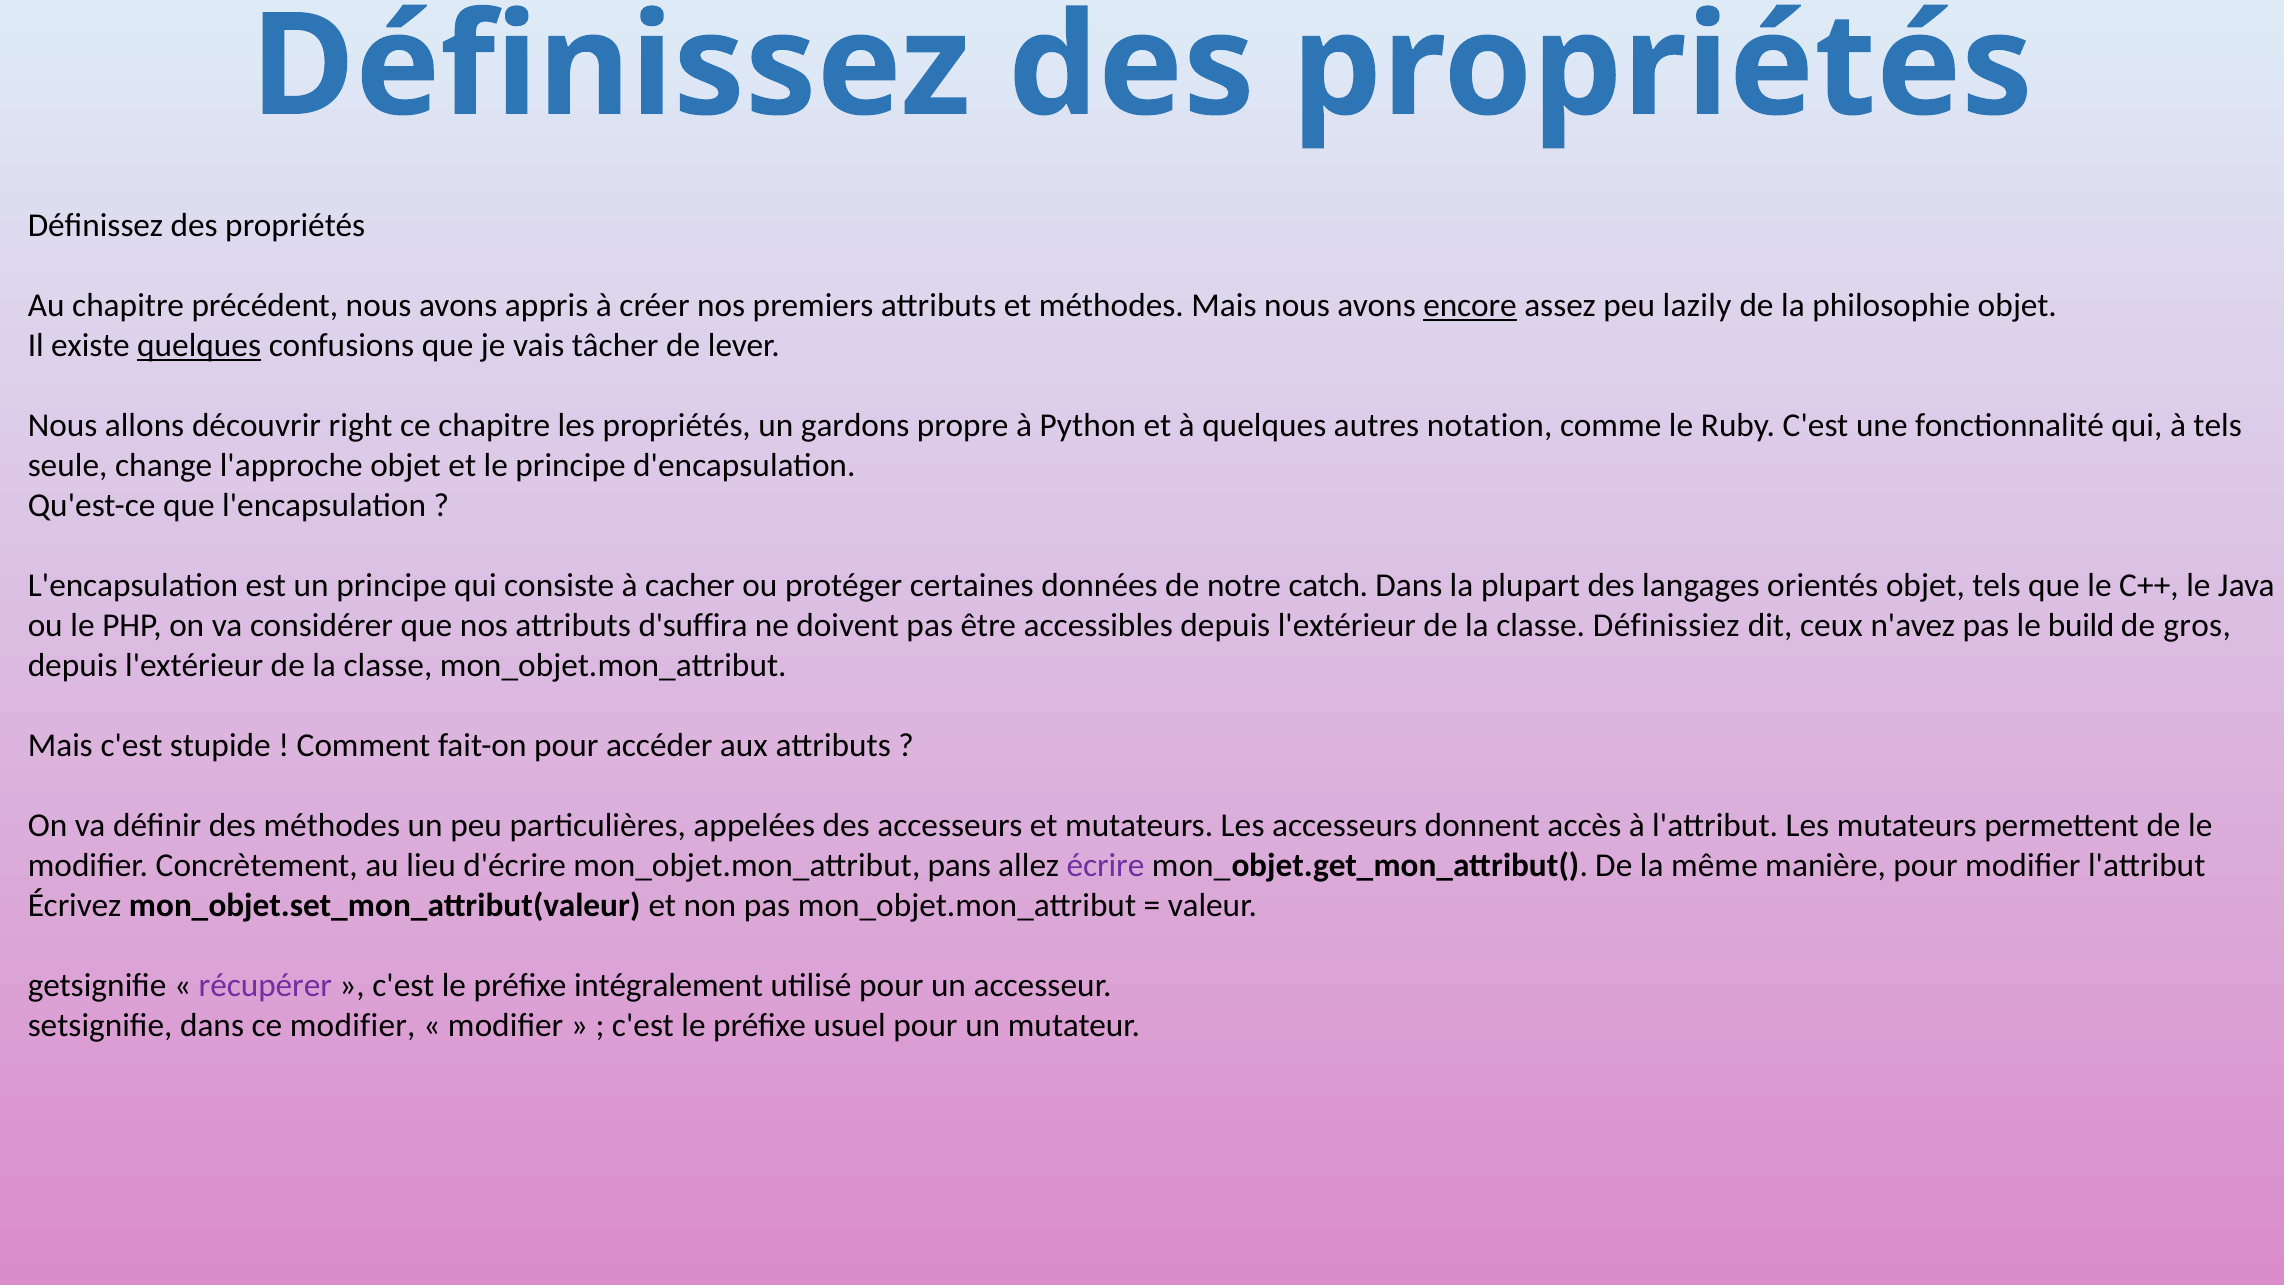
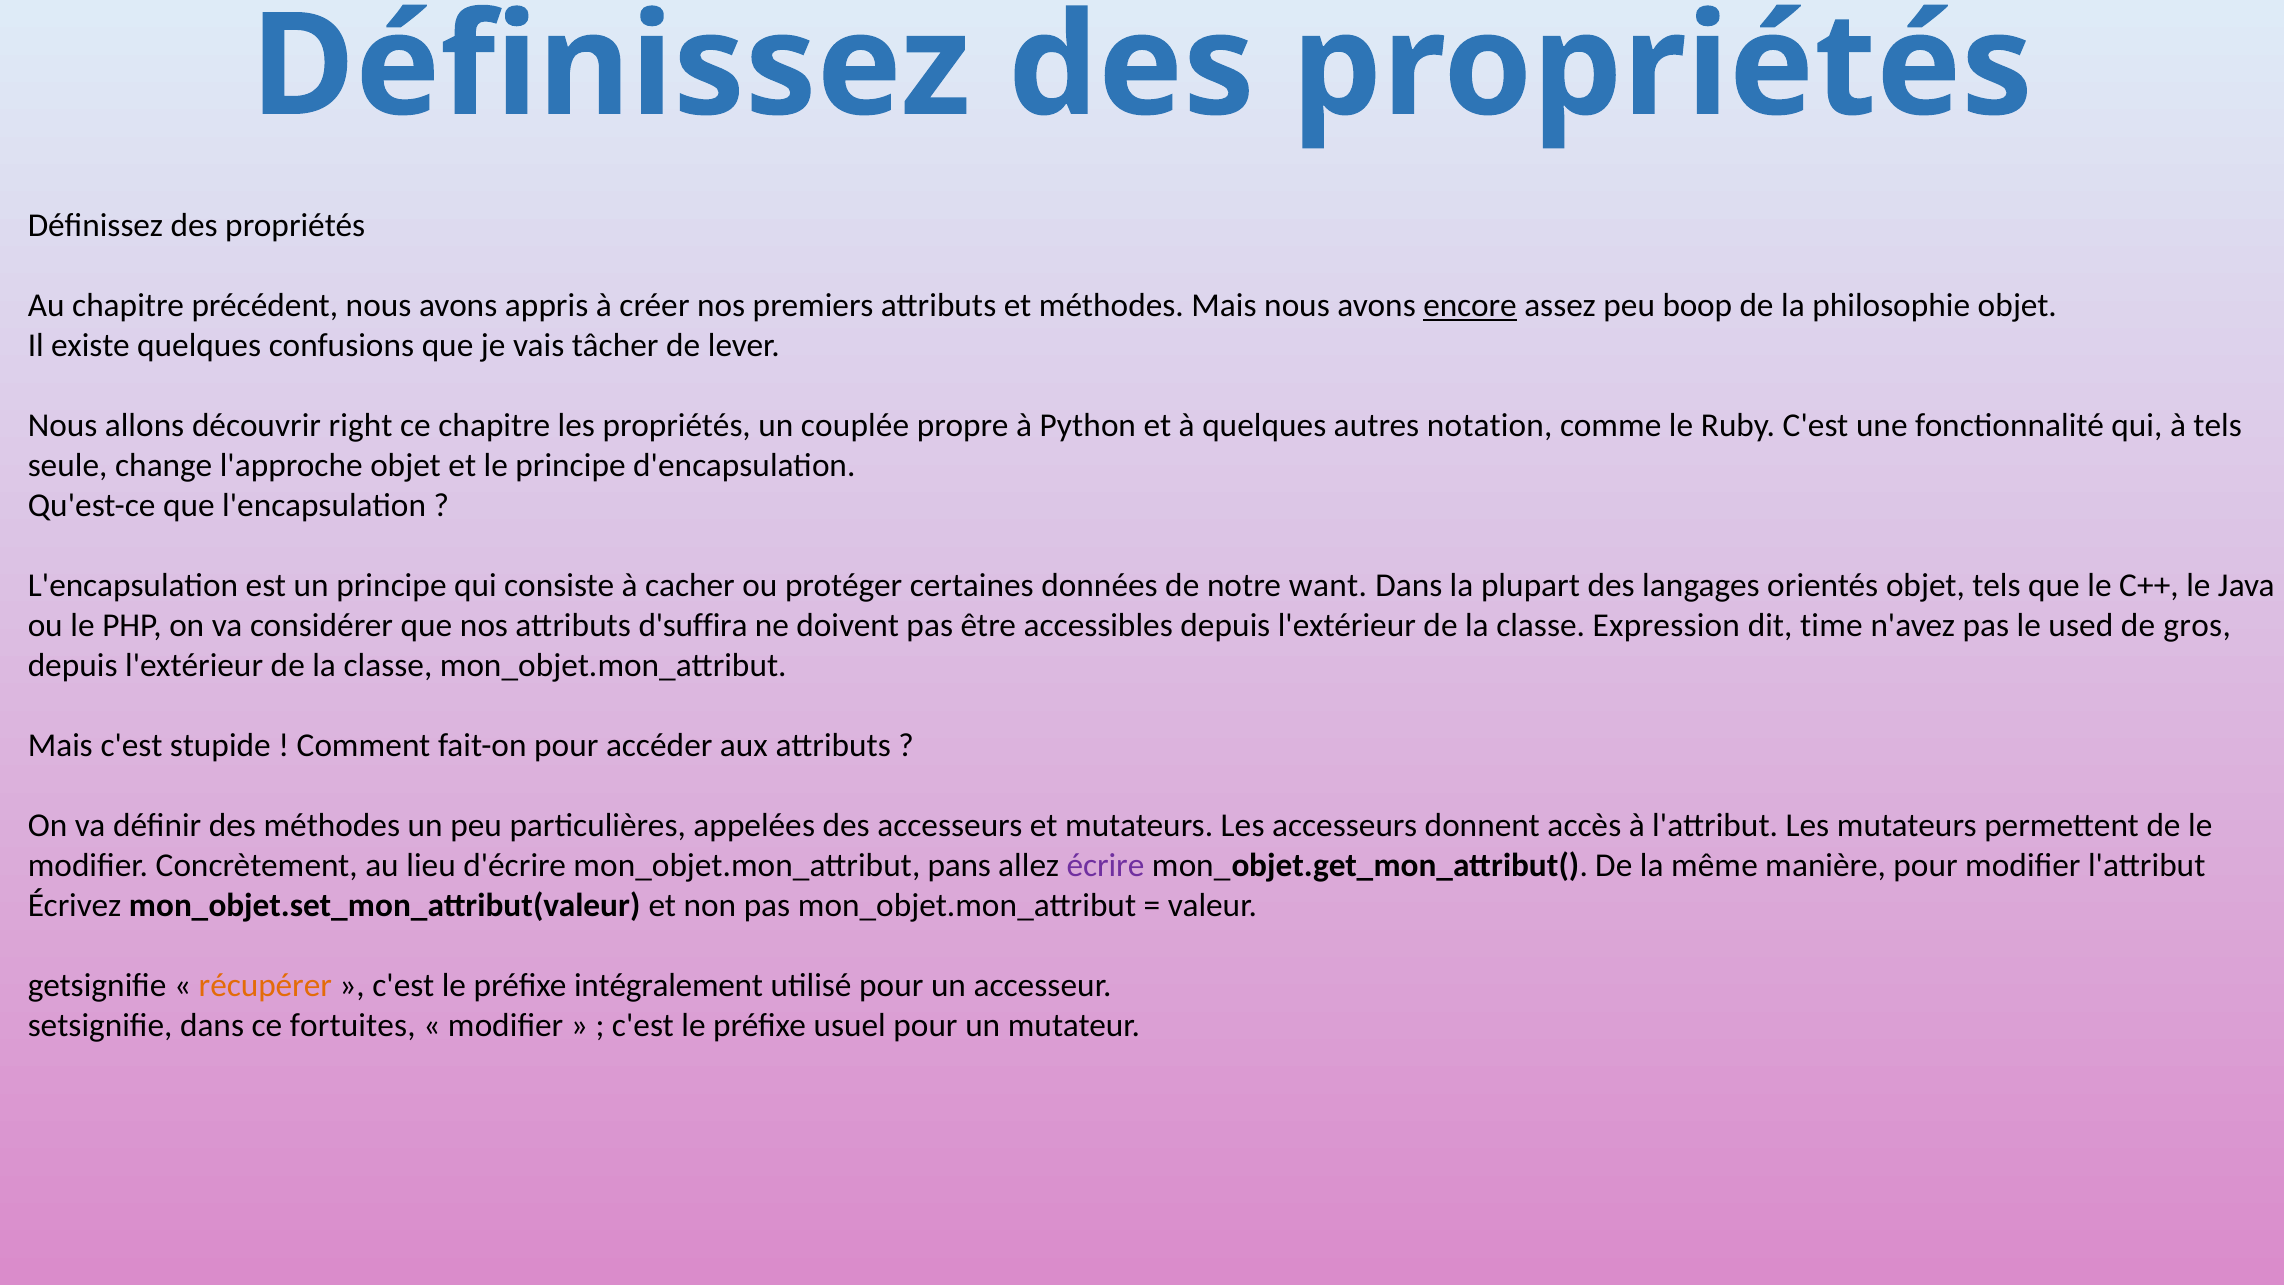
lazily: lazily -> boop
quelques at (199, 346) underline: present -> none
gardons: gardons -> couplée
catch: catch -> want
Définissiez: Définissiez -> Expression
ceux: ceux -> time
build: build -> used
récupérer colour: purple -> orange
ce modifier: modifier -> fortuites
